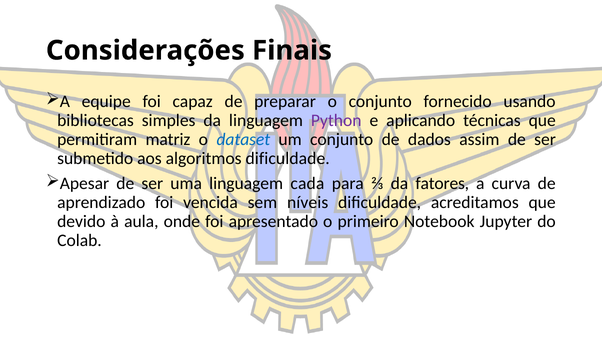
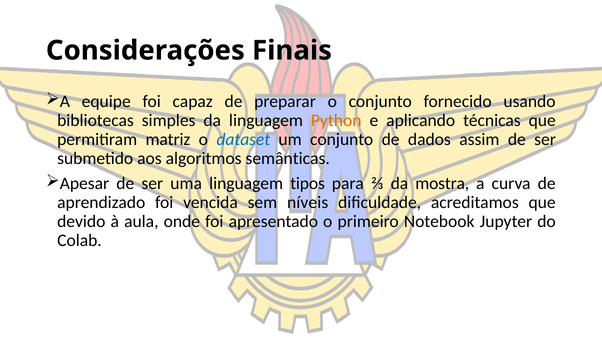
Python colour: purple -> orange
algoritmos dificuldade: dificuldade -> semânticas
cada: cada -> tipos
fatores: fatores -> mostra
